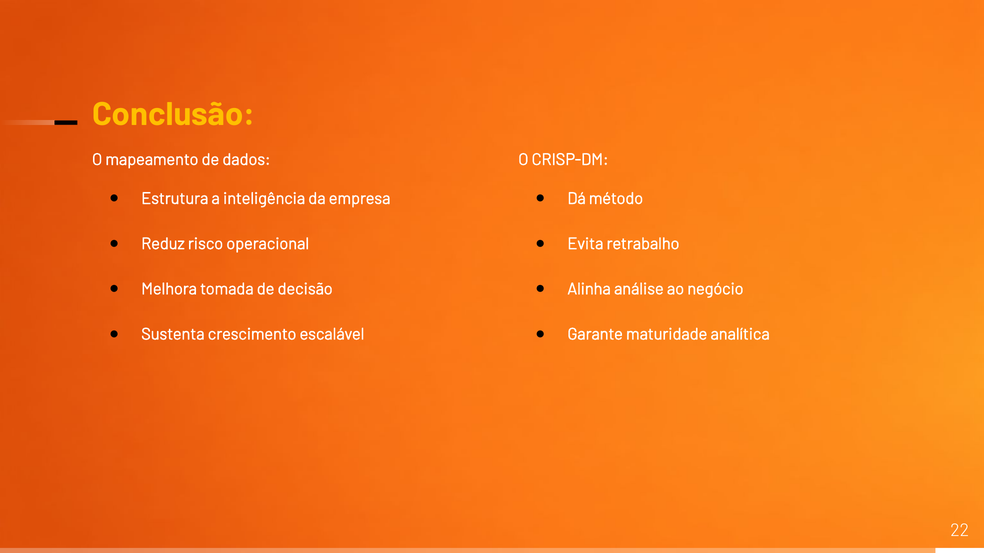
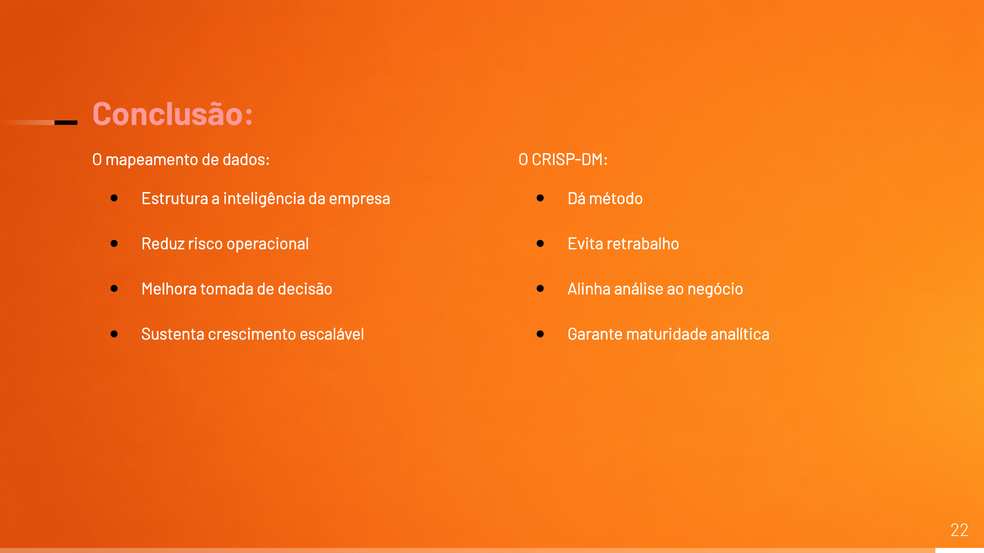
Conclusão colour: yellow -> pink
